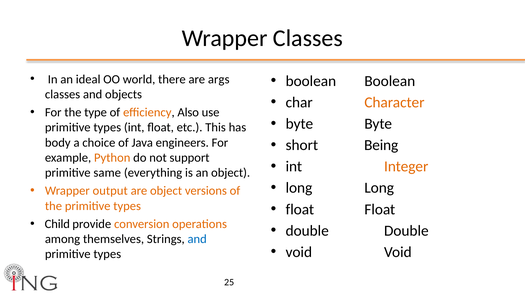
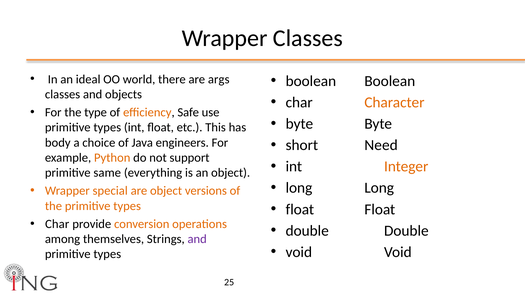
Also: Also -> Safe
Being: Being -> Need
output: output -> special
Child at (57, 224): Child -> Char
and at (197, 239) colour: blue -> purple
